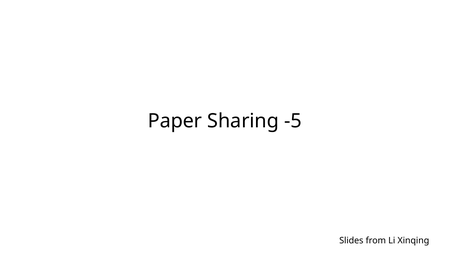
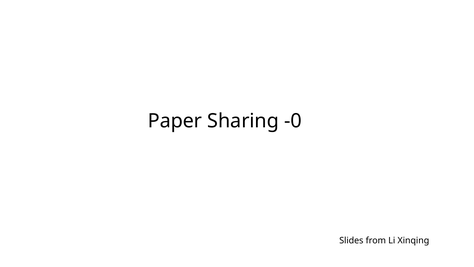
-5: -5 -> -0
